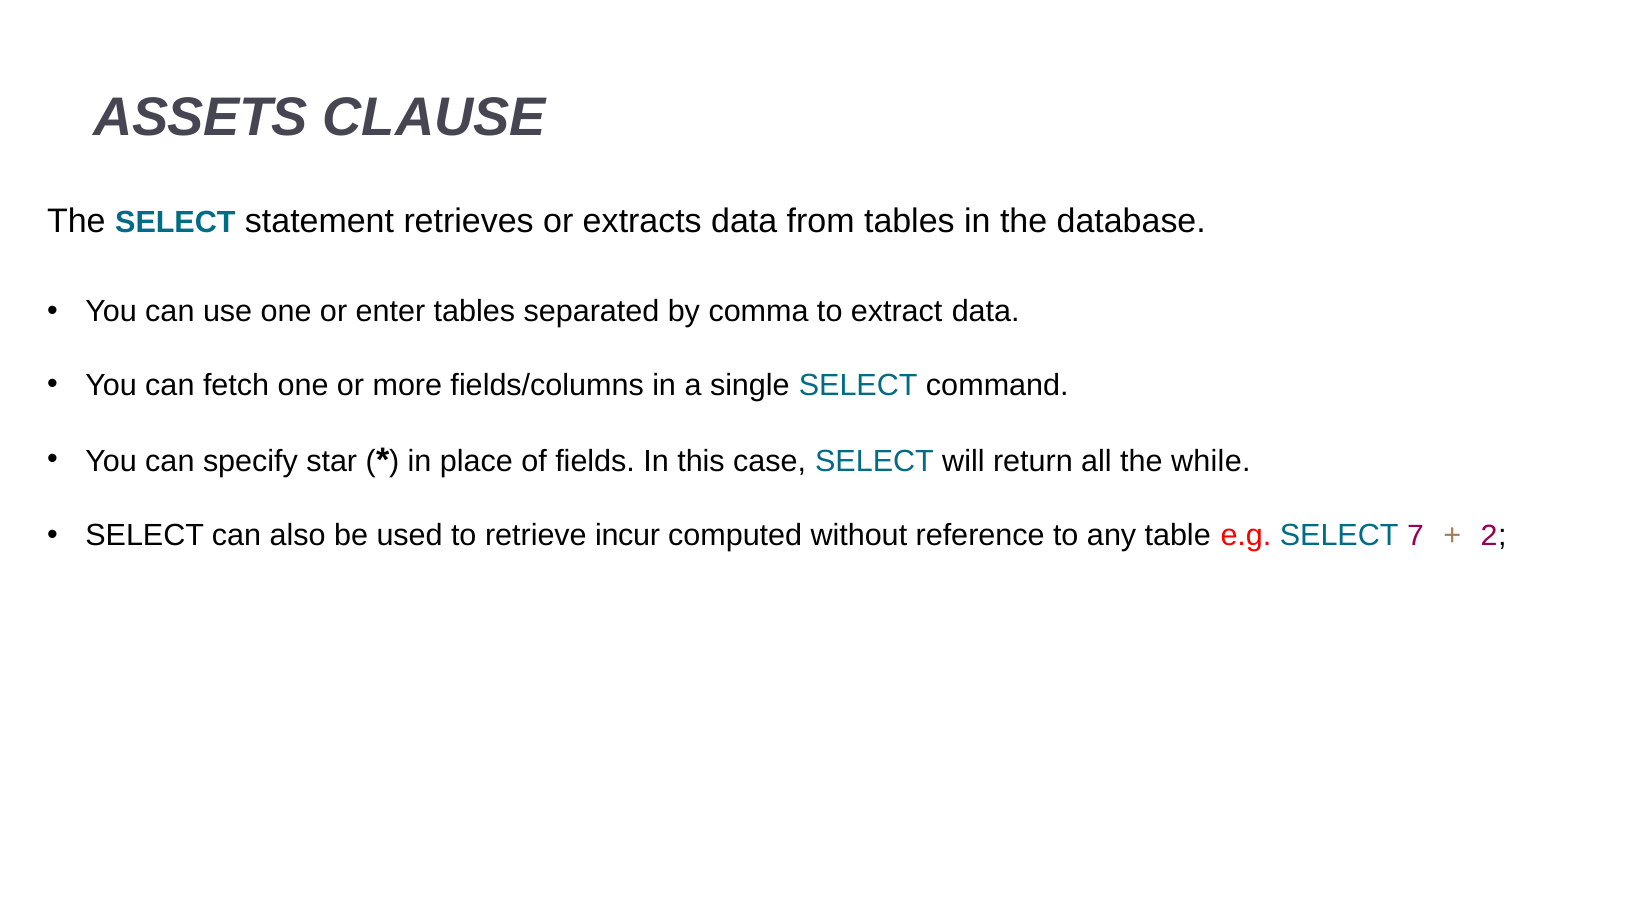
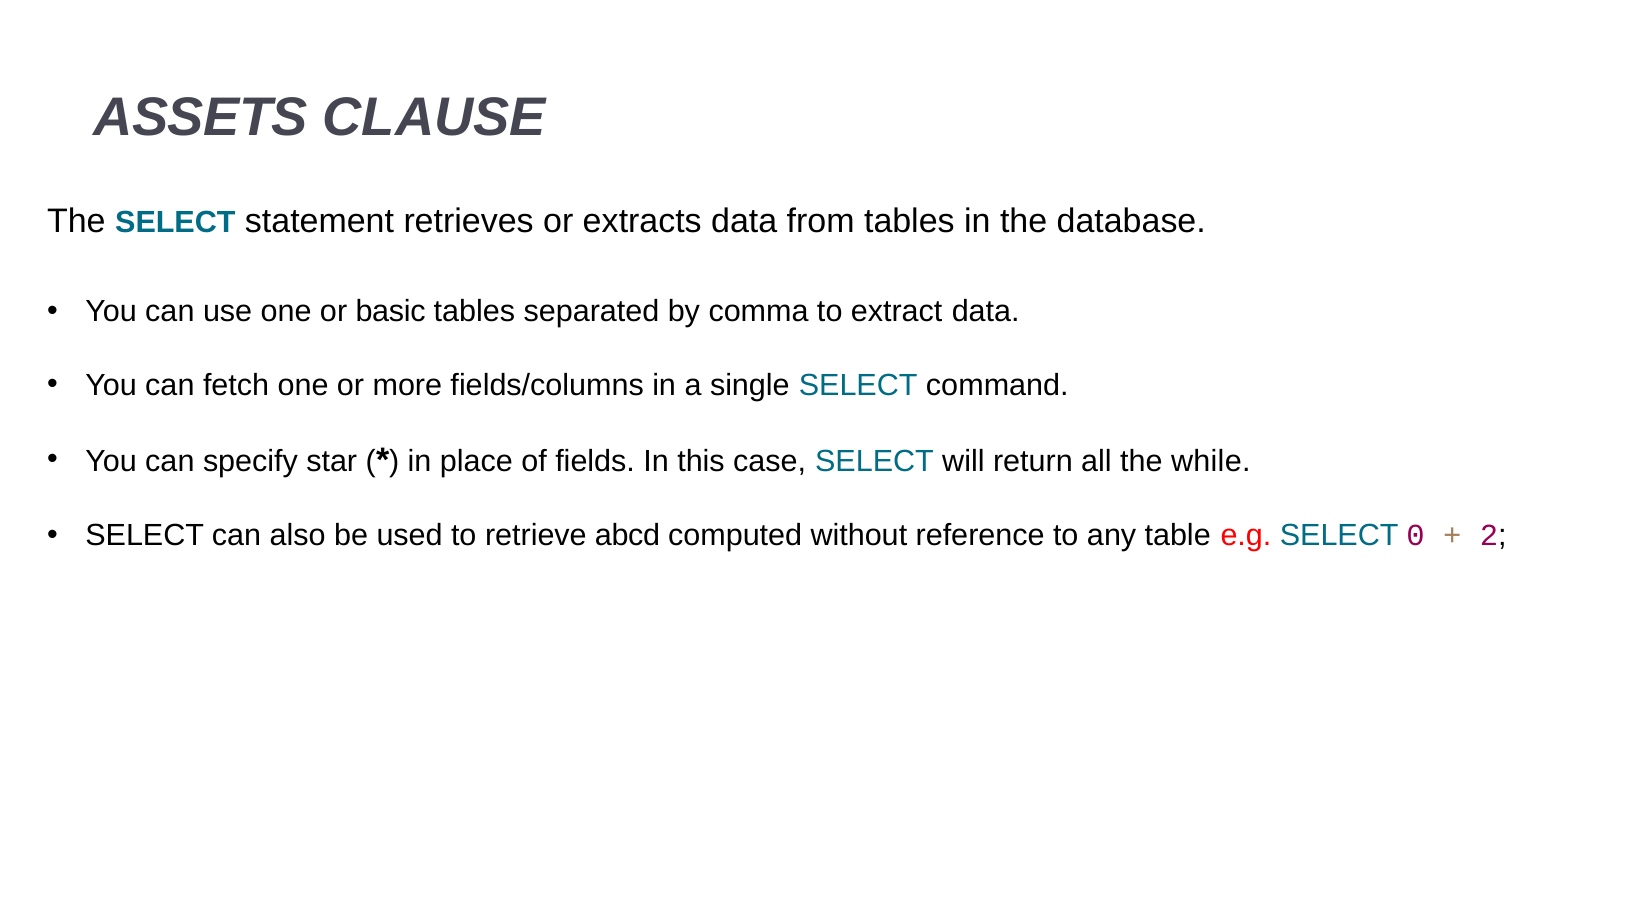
enter: enter -> basic
incur: incur -> abcd
7: 7 -> 0
